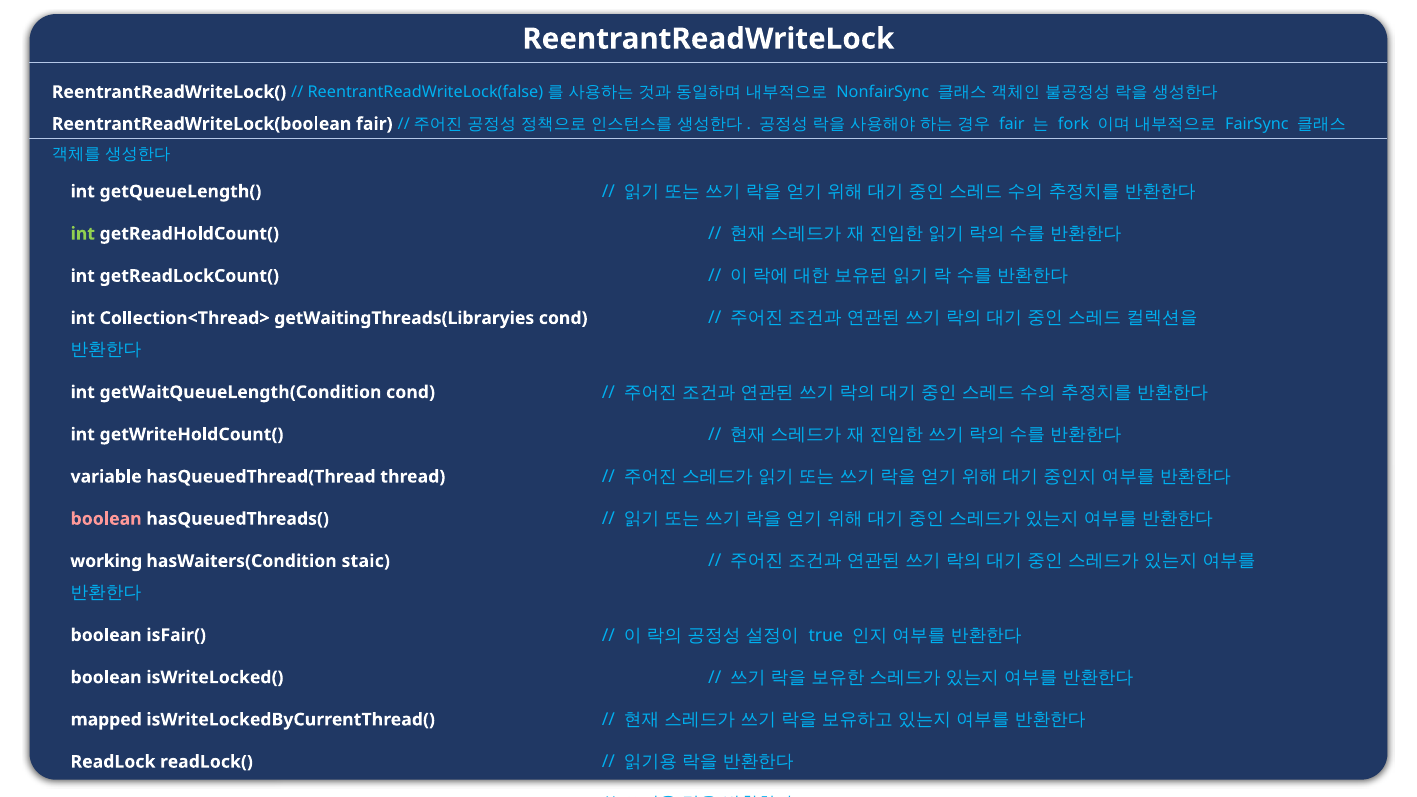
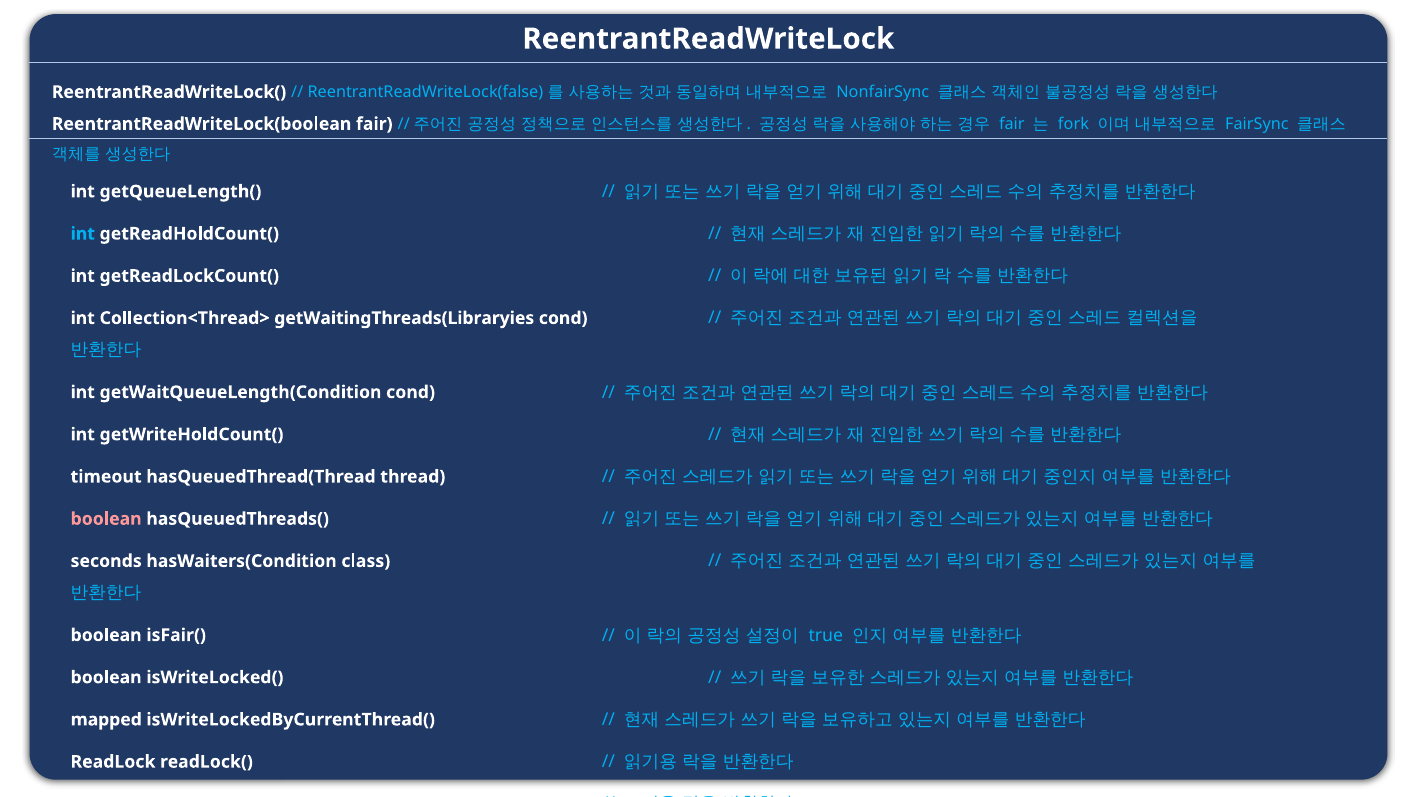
int at (83, 234) colour: light green -> light blue
variable: variable -> timeout
working: working -> seconds
staic: staic -> class
